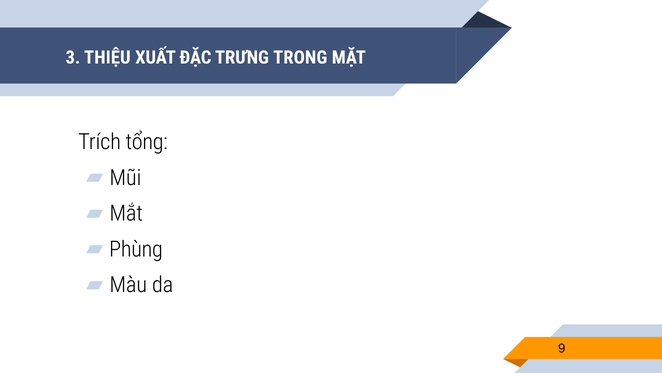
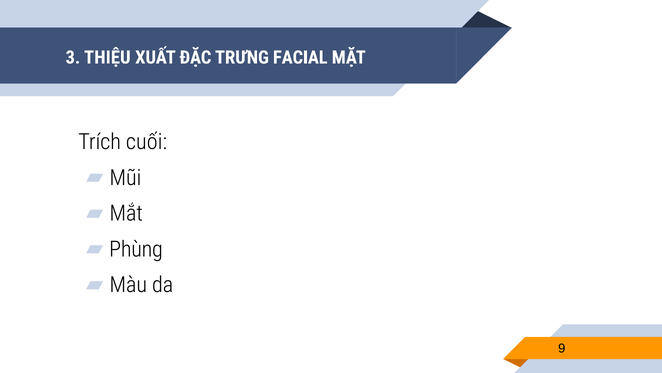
TRONG: TRONG -> FACIAL
tổng: tổng -> cuối
